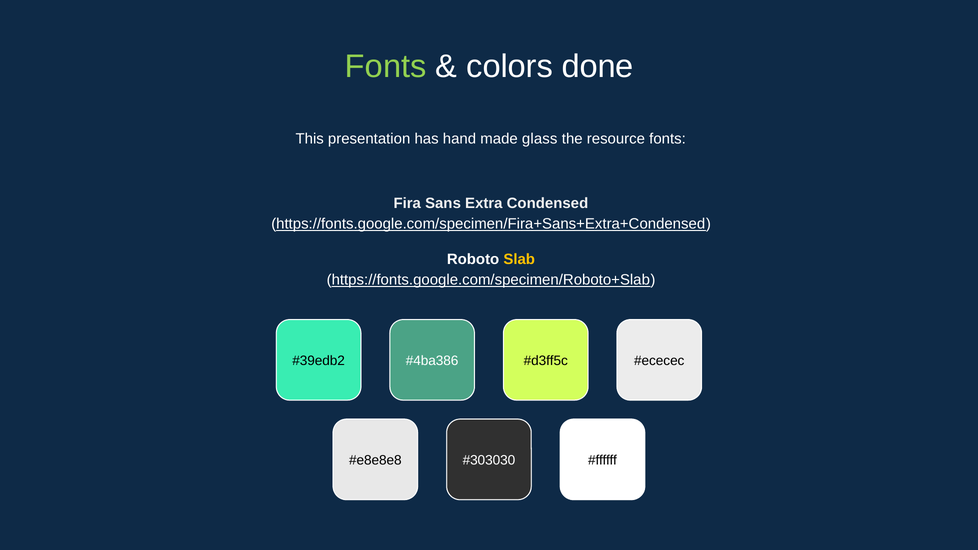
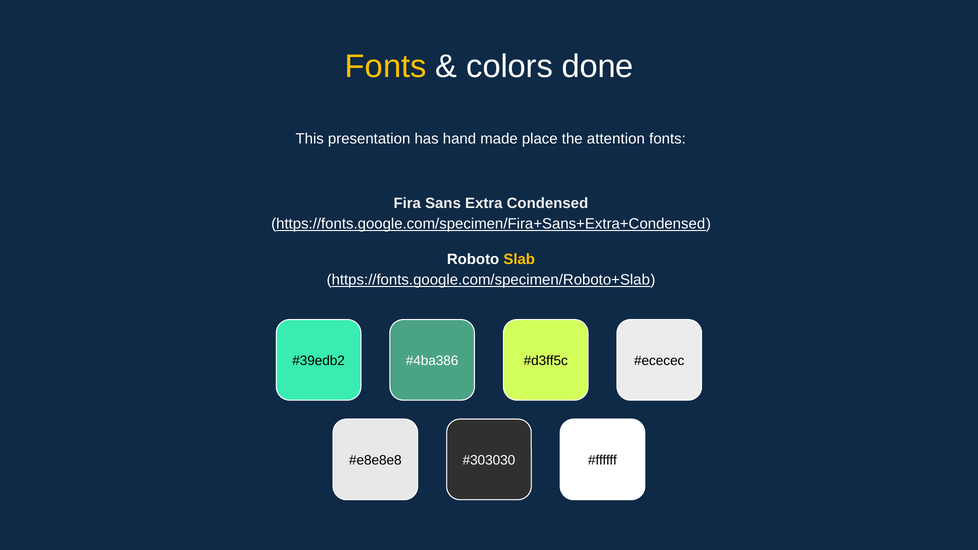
Fonts at (386, 66) colour: light green -> yellow
glass: glass -> place
resource: resource -> attention
